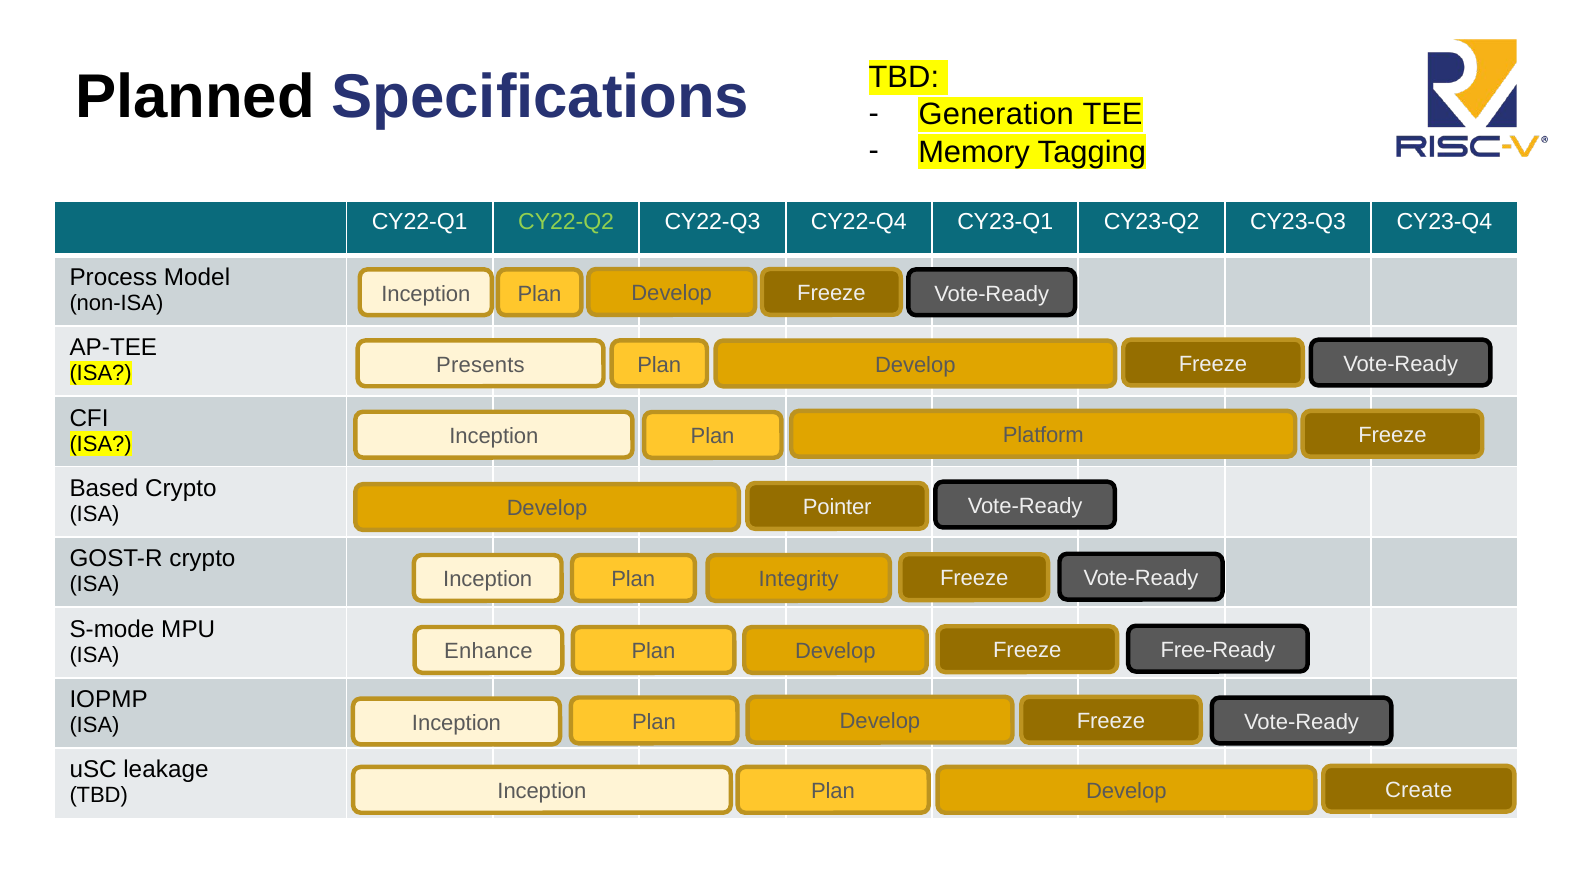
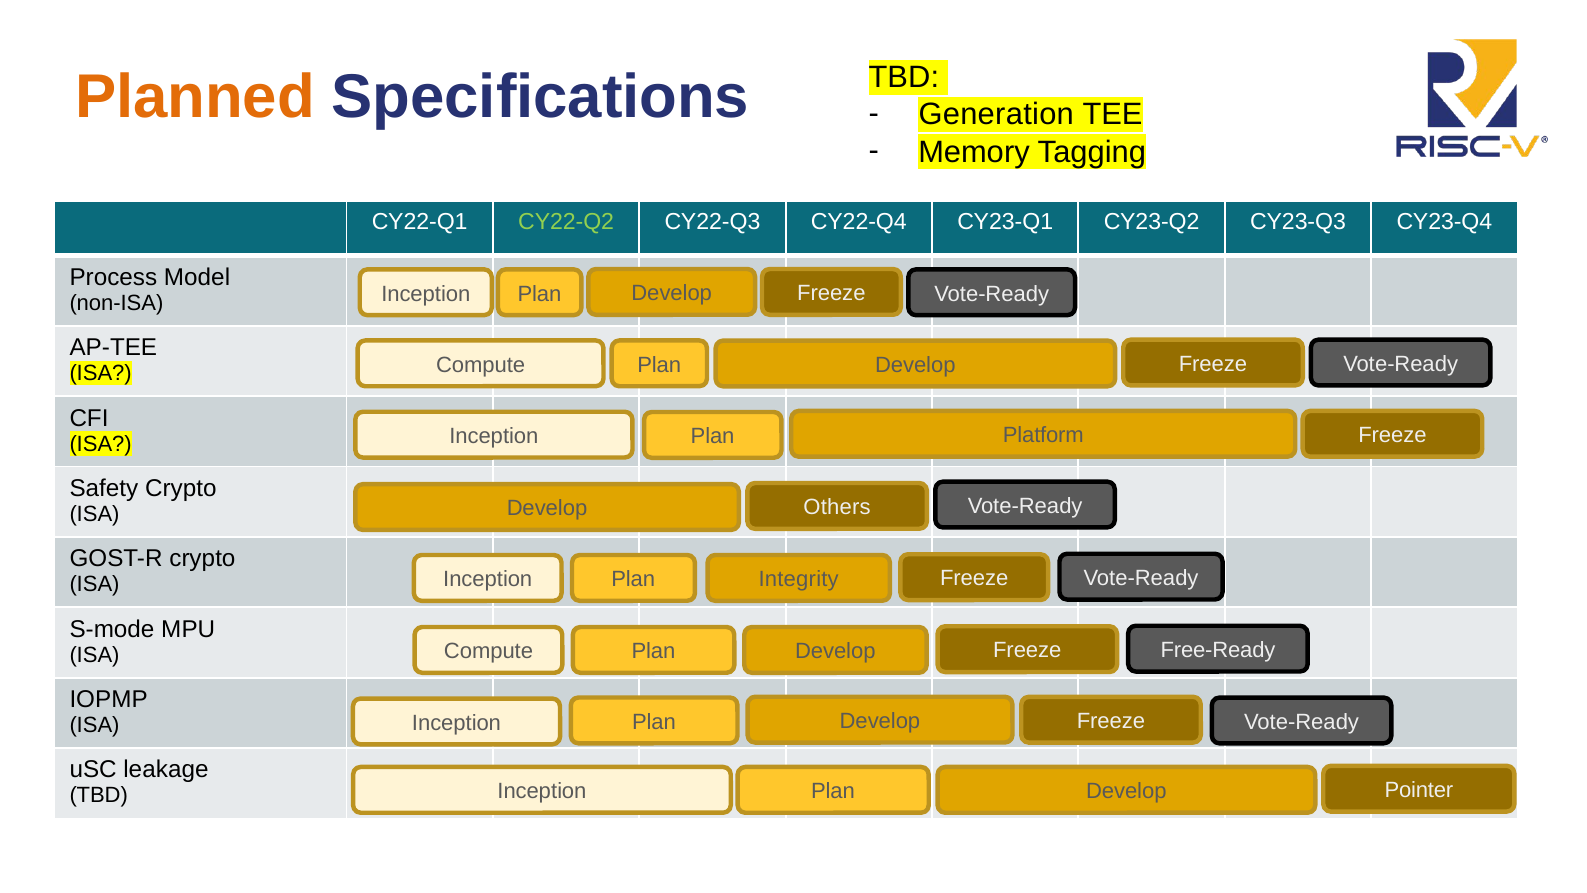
Planned colour: black -> orange
Presents at (480, 365): Presents -> Compute
Based: Based -> Safety
Pointer: Pointer -> Others
Enhance at (488, 651): Enhance -> Compute
Create: Create -> Pointer
